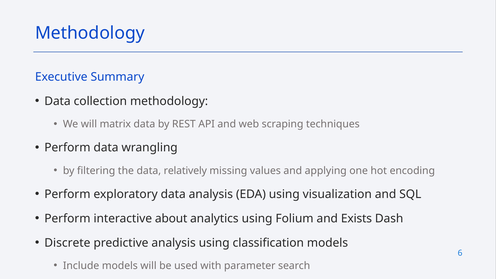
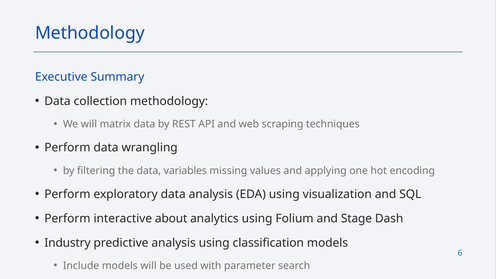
relatively: relatively -> variables
Exists: Exists -> Stage
Discrete: Discrete -> Industry
